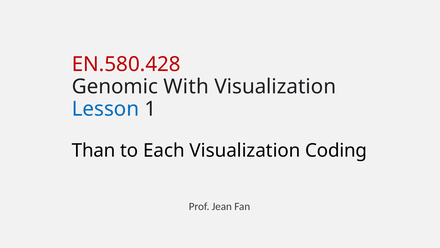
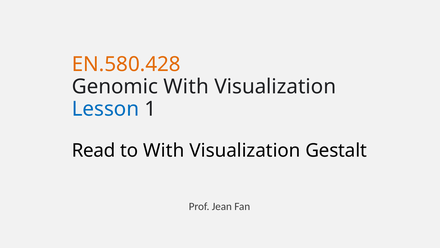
EN.580.428 colour: red -> orange
Than: Than -> Read
to Each: Each -> With
Coding: Coding -> Gestalt
